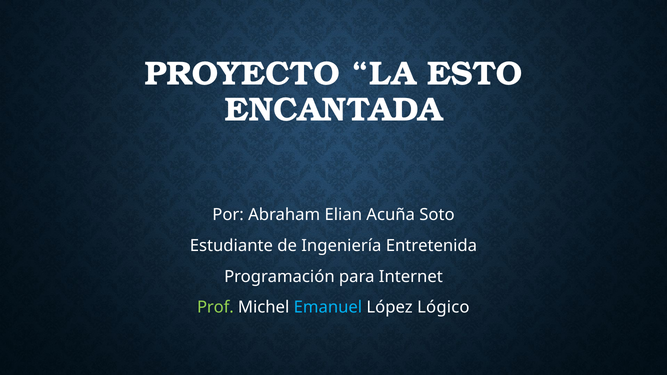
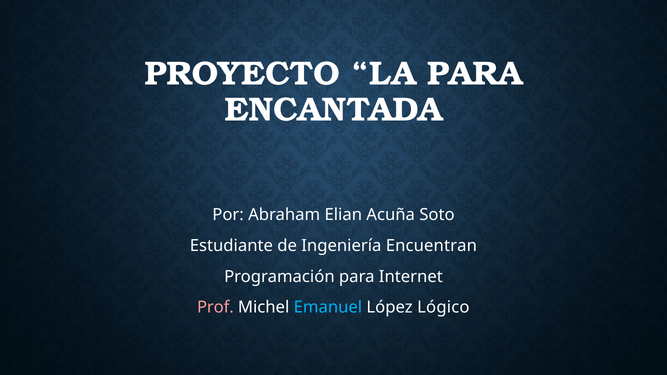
LA ESTO: ESTO -> PARA
Entretenida: Entretenida -> Encuentran
Prof colour: light green -> pink
